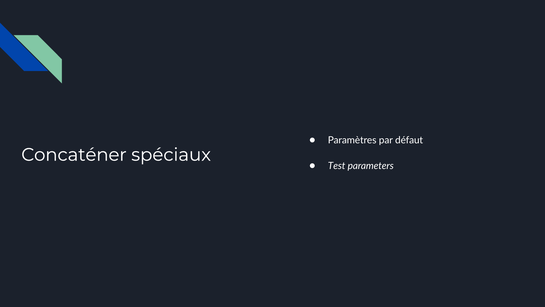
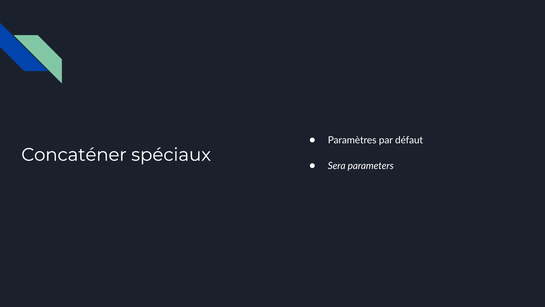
Test: Test -> Sera
